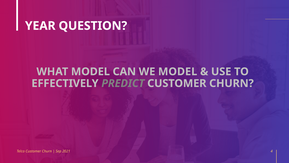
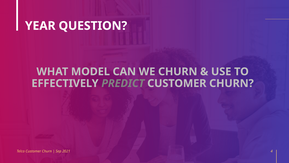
WE MODEL: MODEL -> CHURN
